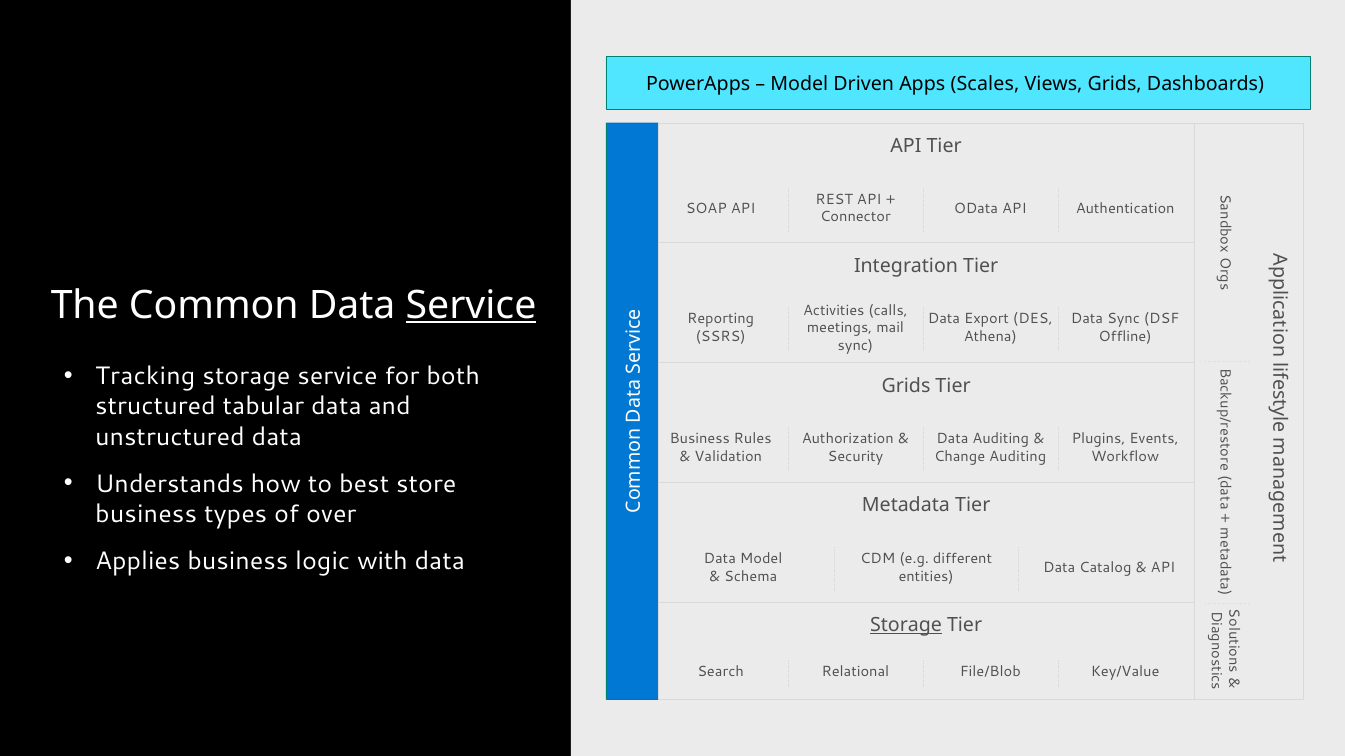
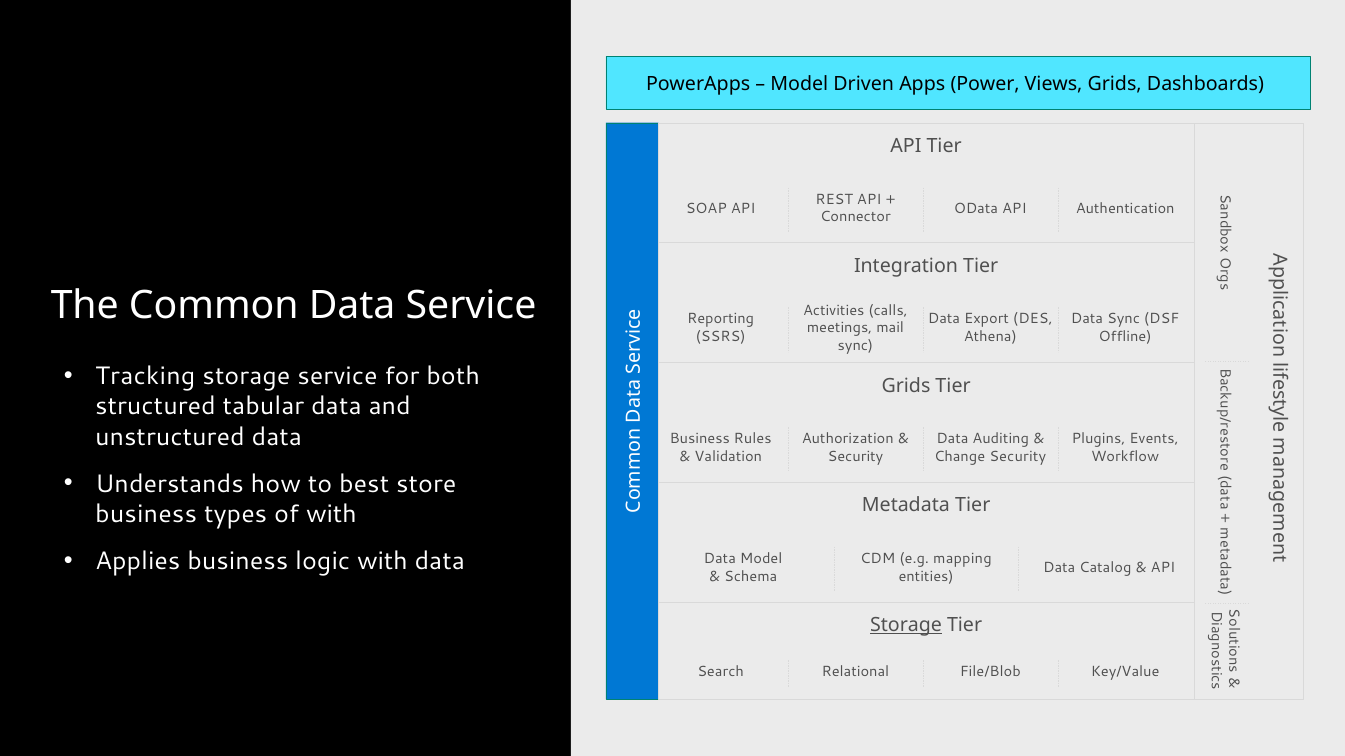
Scales: Scales -> Power
Service at (471, 305) underline: present -> none
Change Auditing: Auditing -> Security
of over: over -> with
different: different -> mapping
